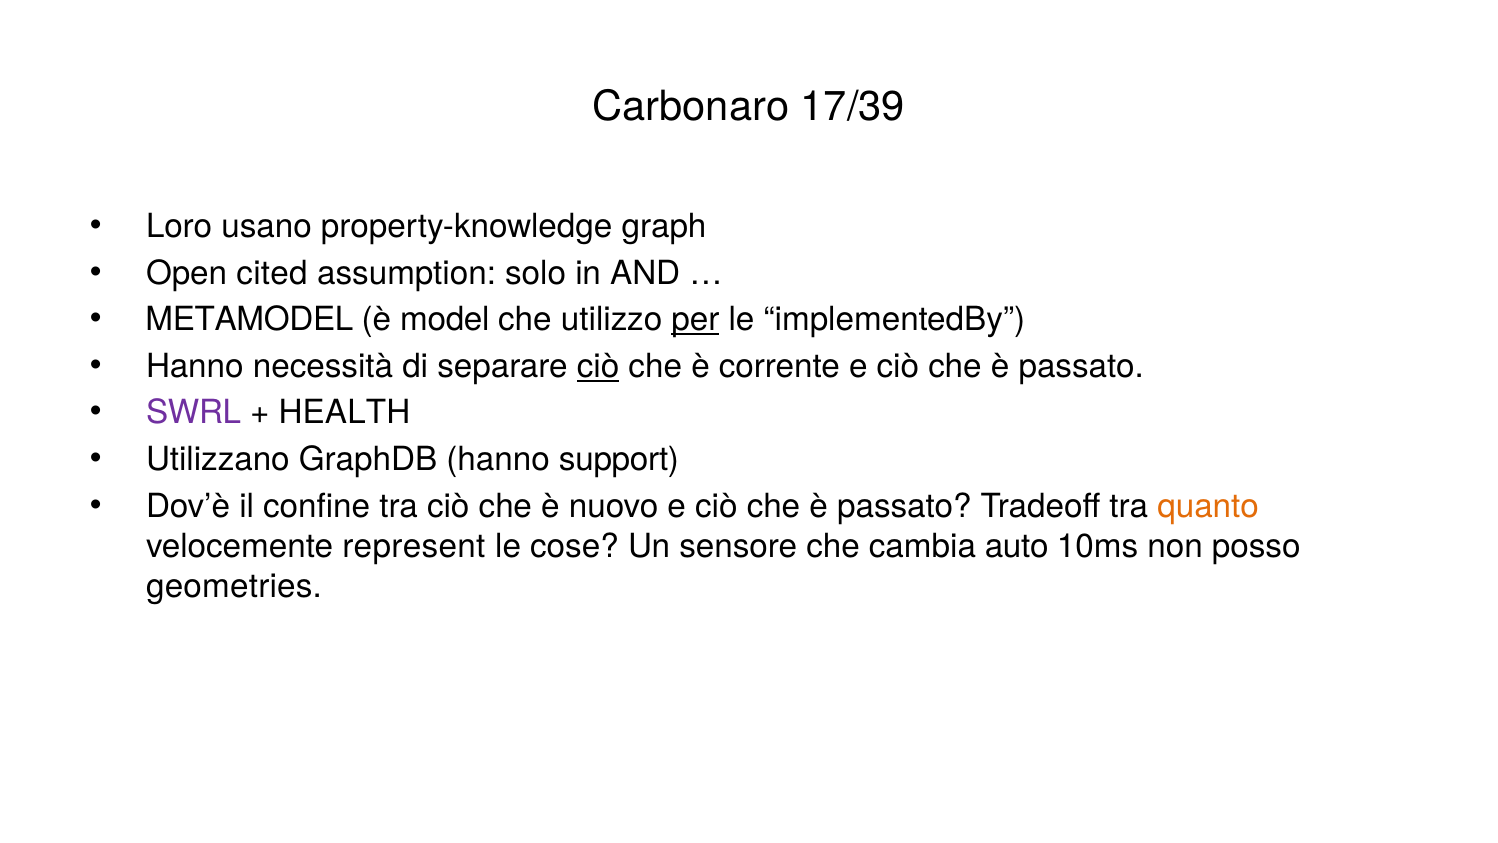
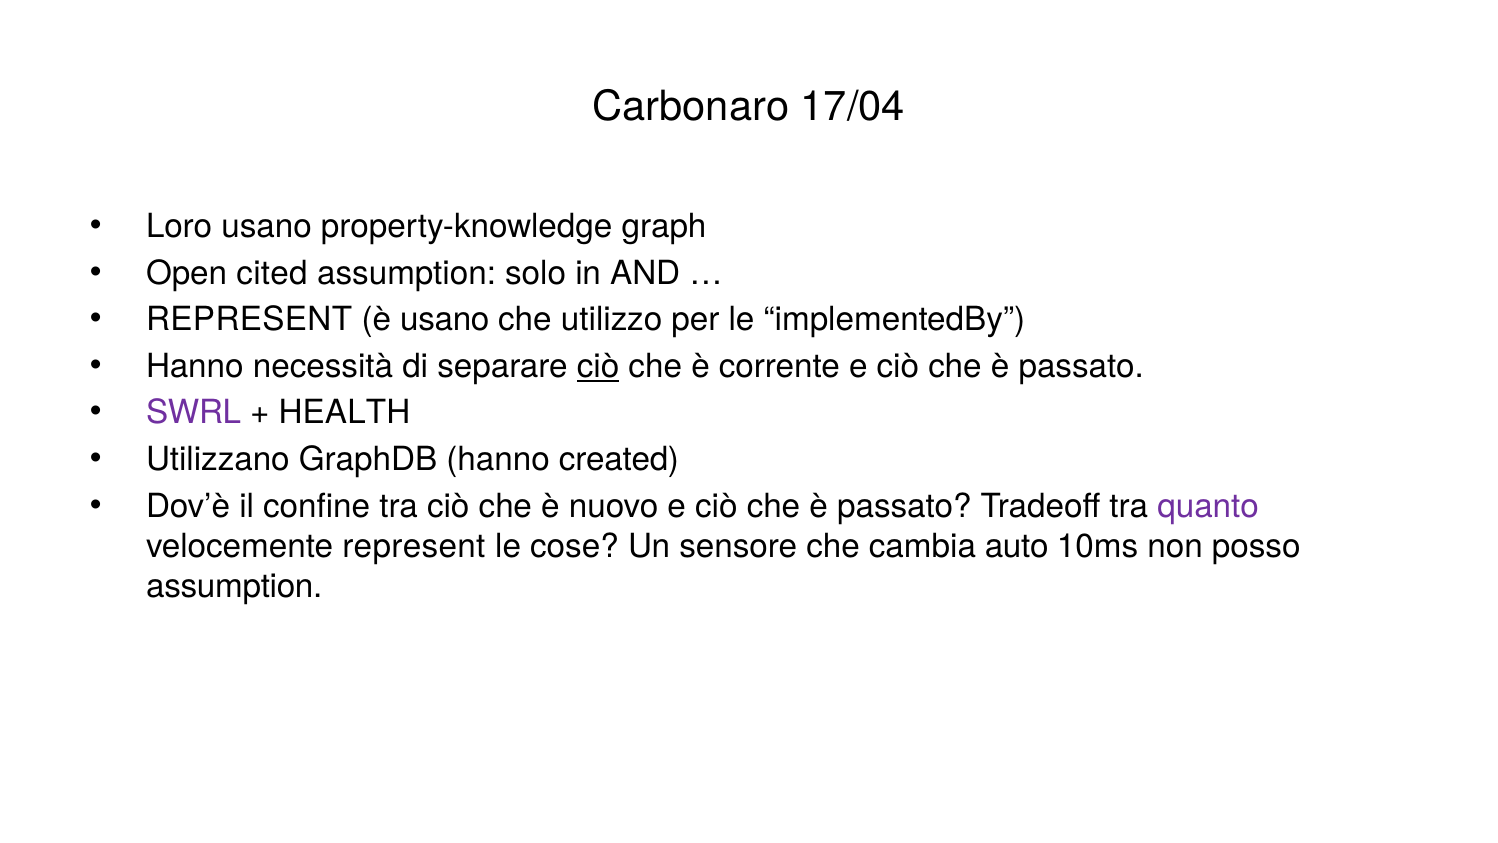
17/39: 17/39 -> 17/04
METAMODEL at (249, 320): METAMODEL -> REPRESENT
è model: model -> usano
per underline: present -> none
support: support -> created
quanto colour: orange -> purple
geometries at (234, 586): geometries -> assumption
